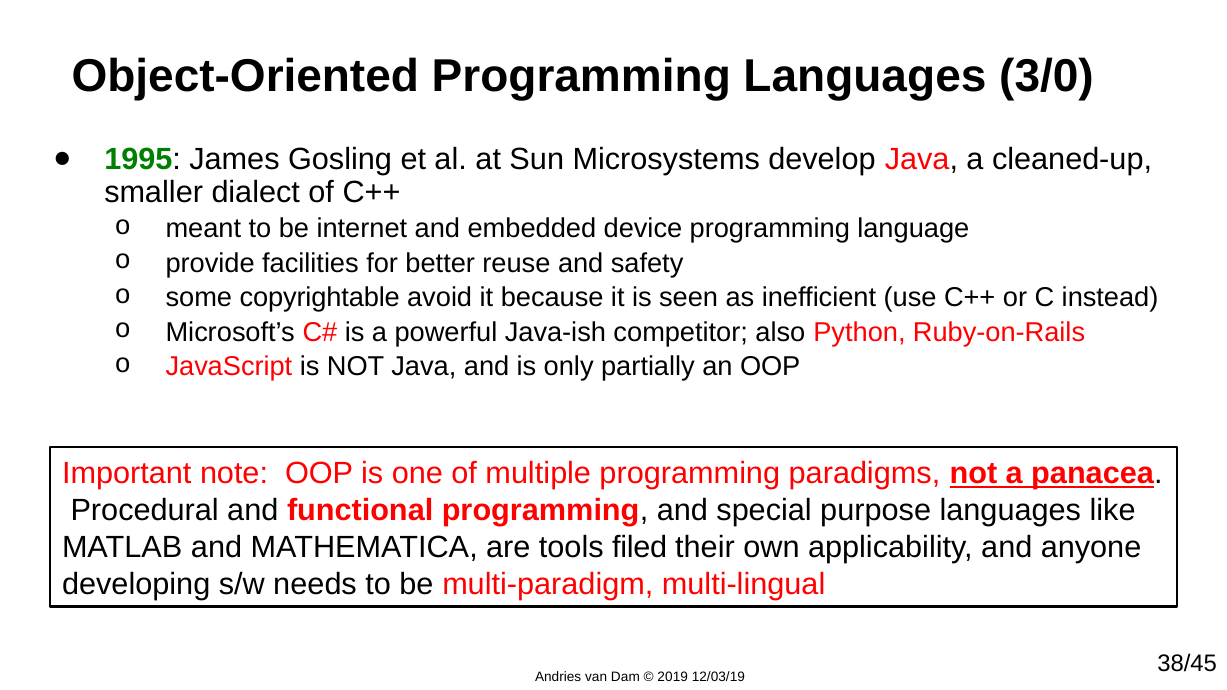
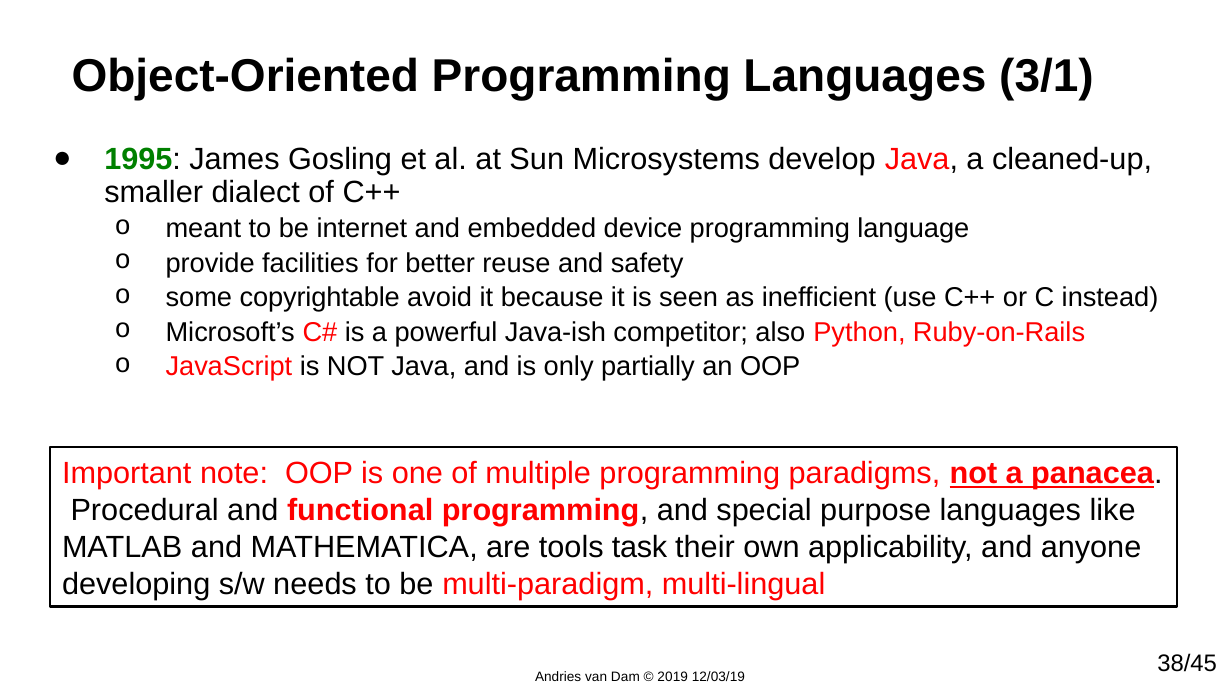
3/0: 3/0 -> 3/1
filed: filed -> task
